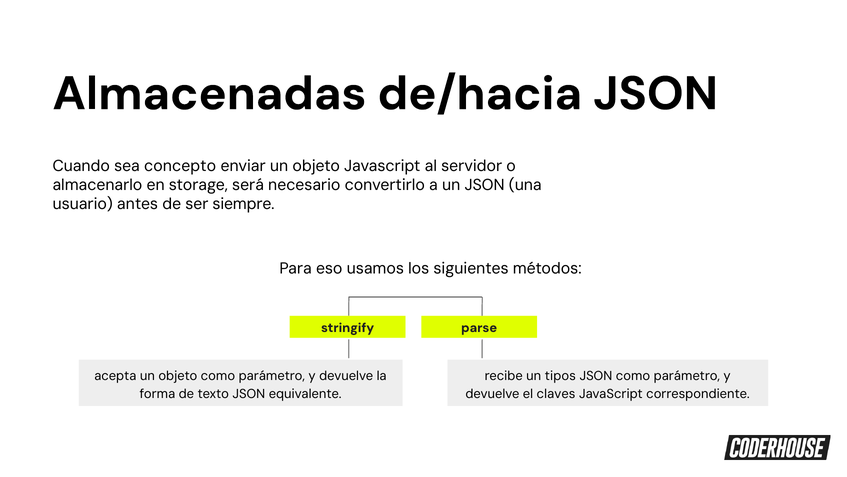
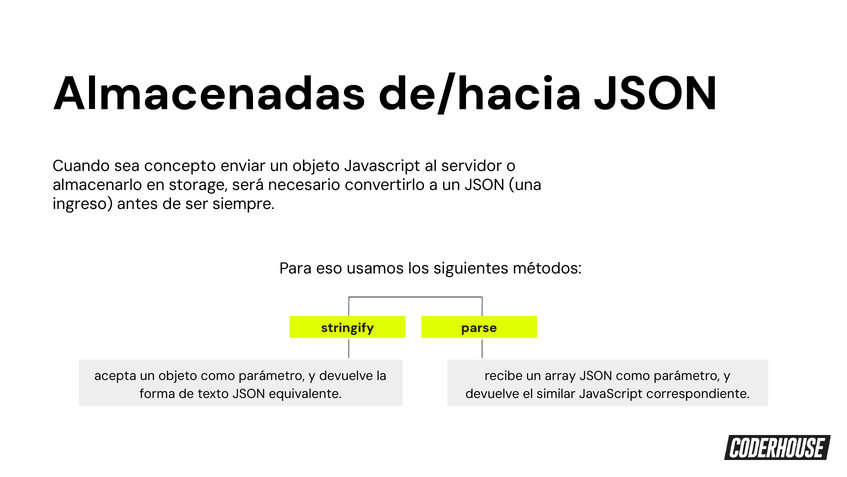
usuario: usuario -> ingreso
tipos: tipos -> array
claves: claves -> similar
